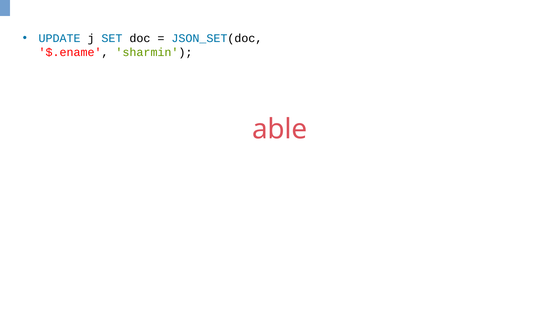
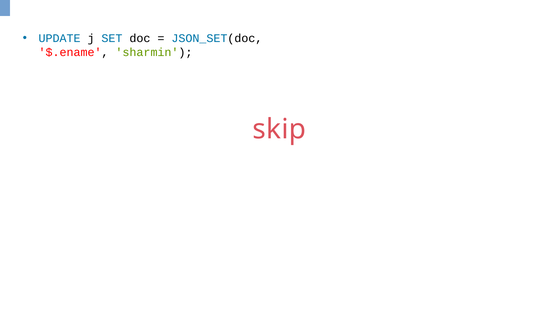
able: able -> skip
